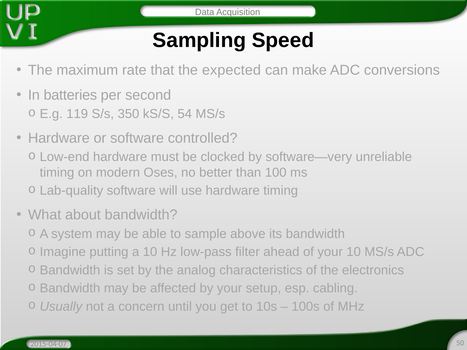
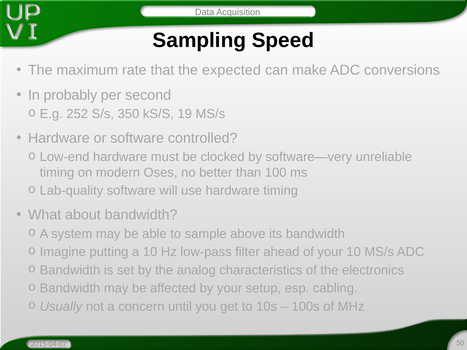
batteries: batteries -> probably
119: 119 -> 252
54: 54 -> 19
